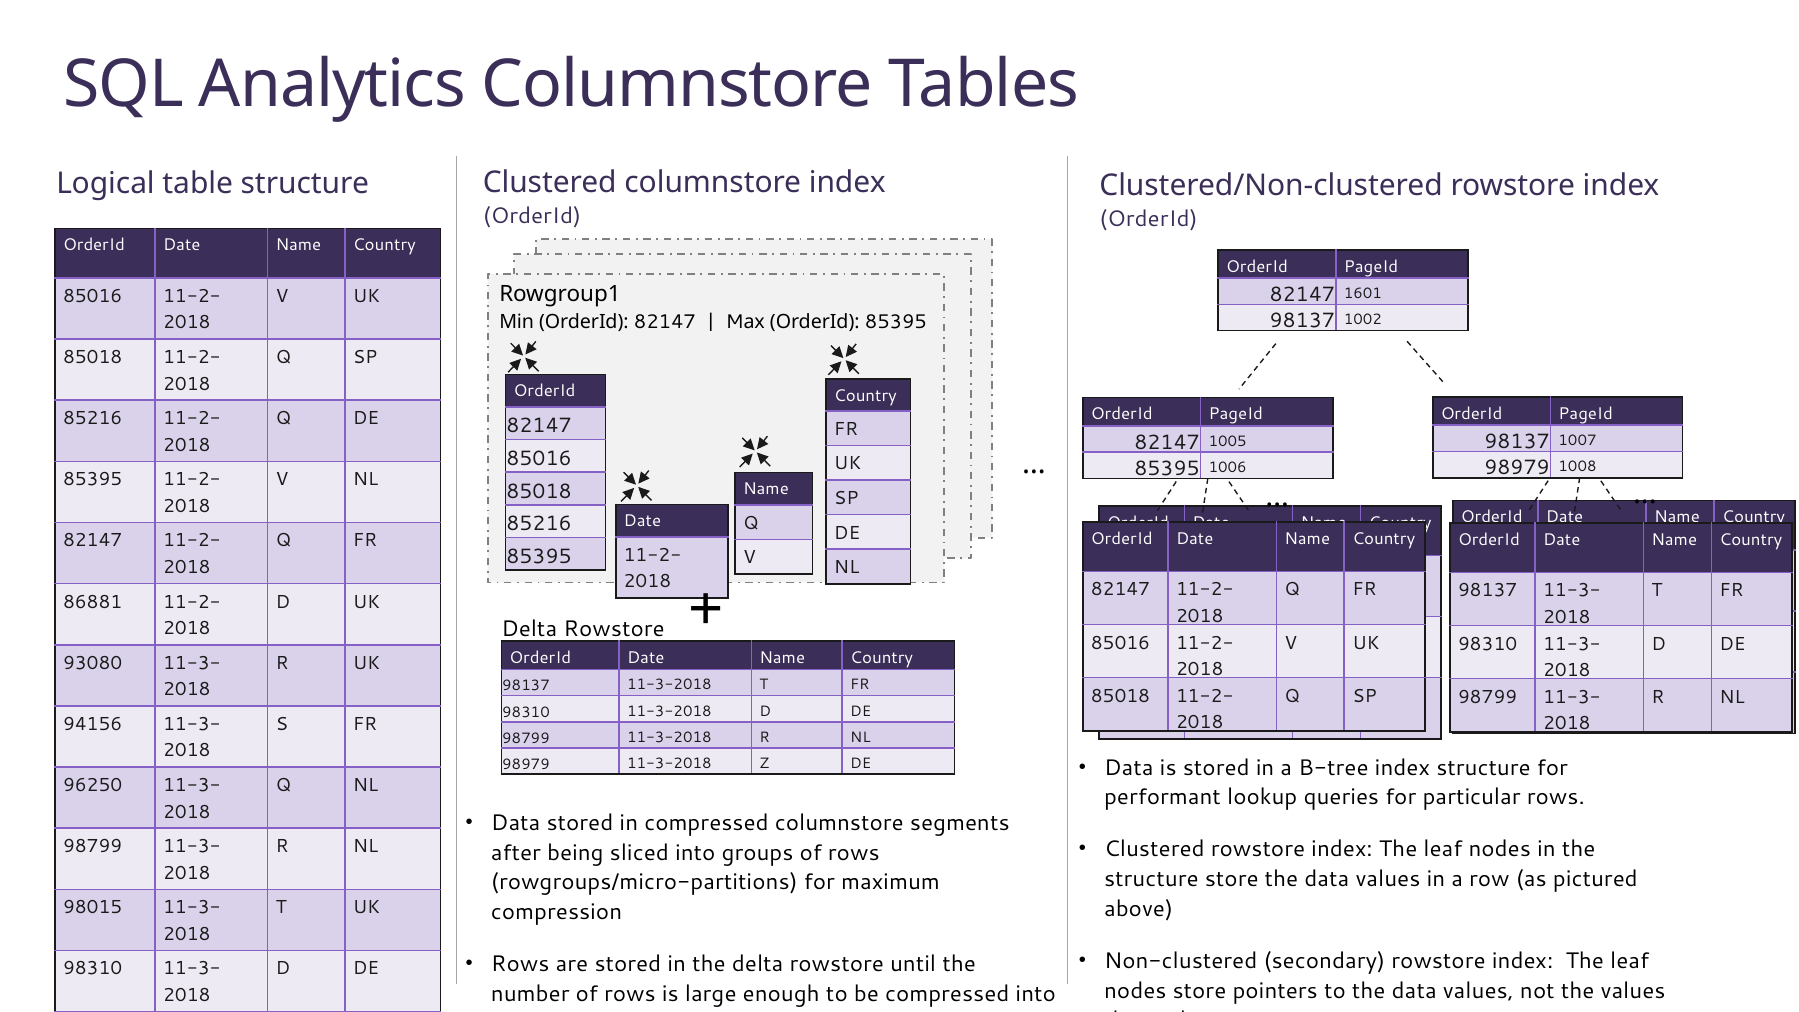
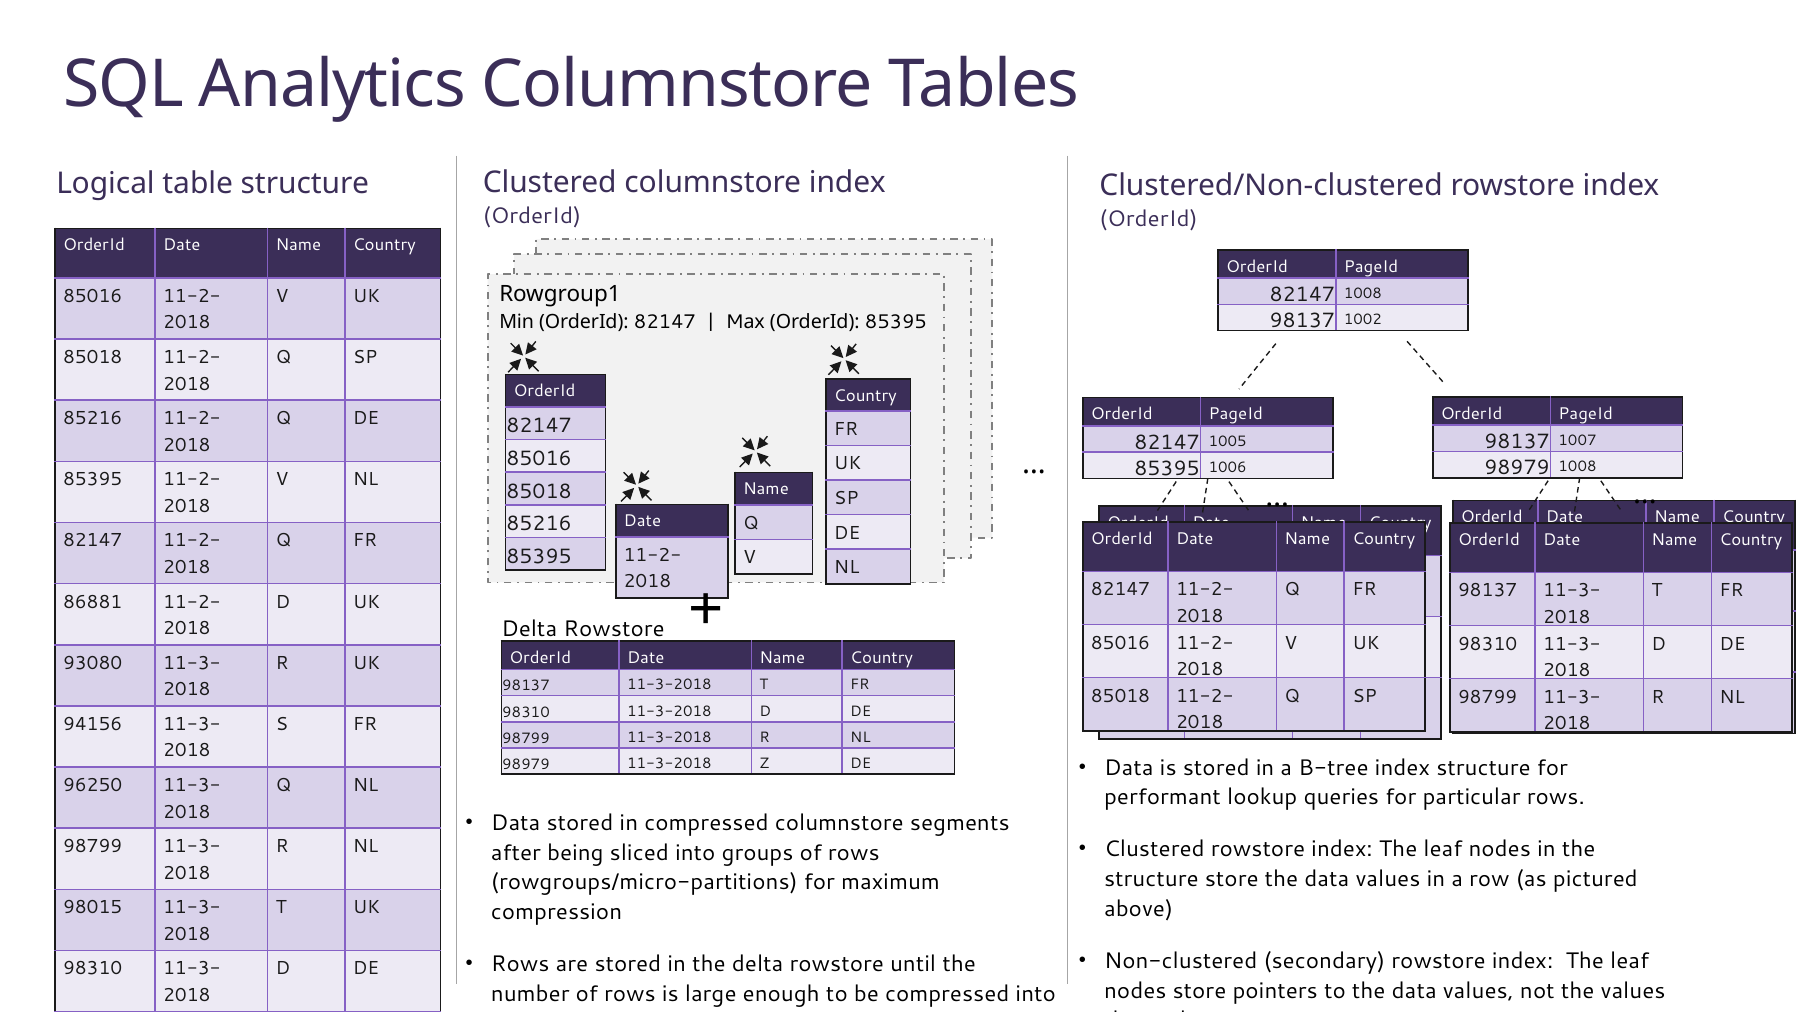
1601 at (1363, 294): 1601 -> 1008
